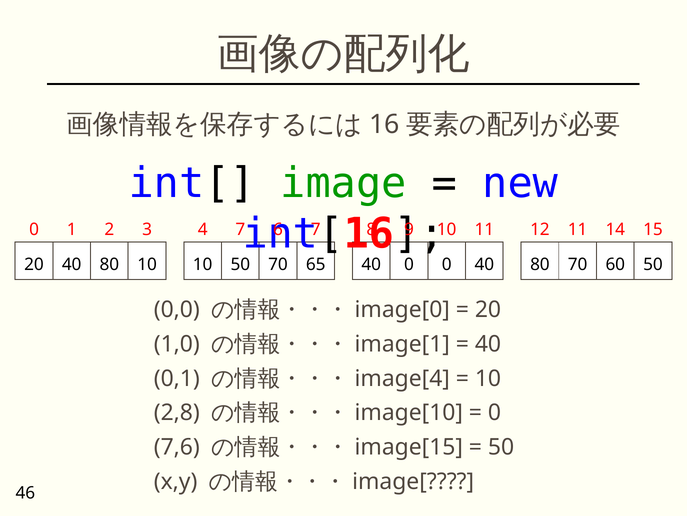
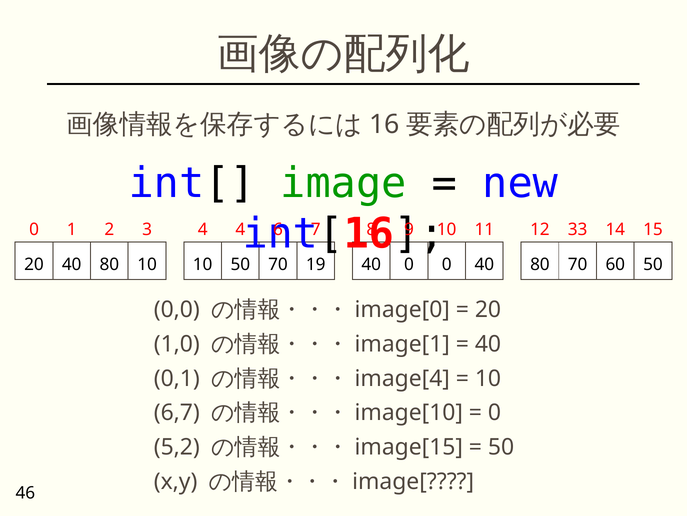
4 7: 7 -> 4
12 11: 11 -> 33
65: 65 -> 19
2,8: 2,8 -> 6,7
7,6: 7,6 -> 5,2
